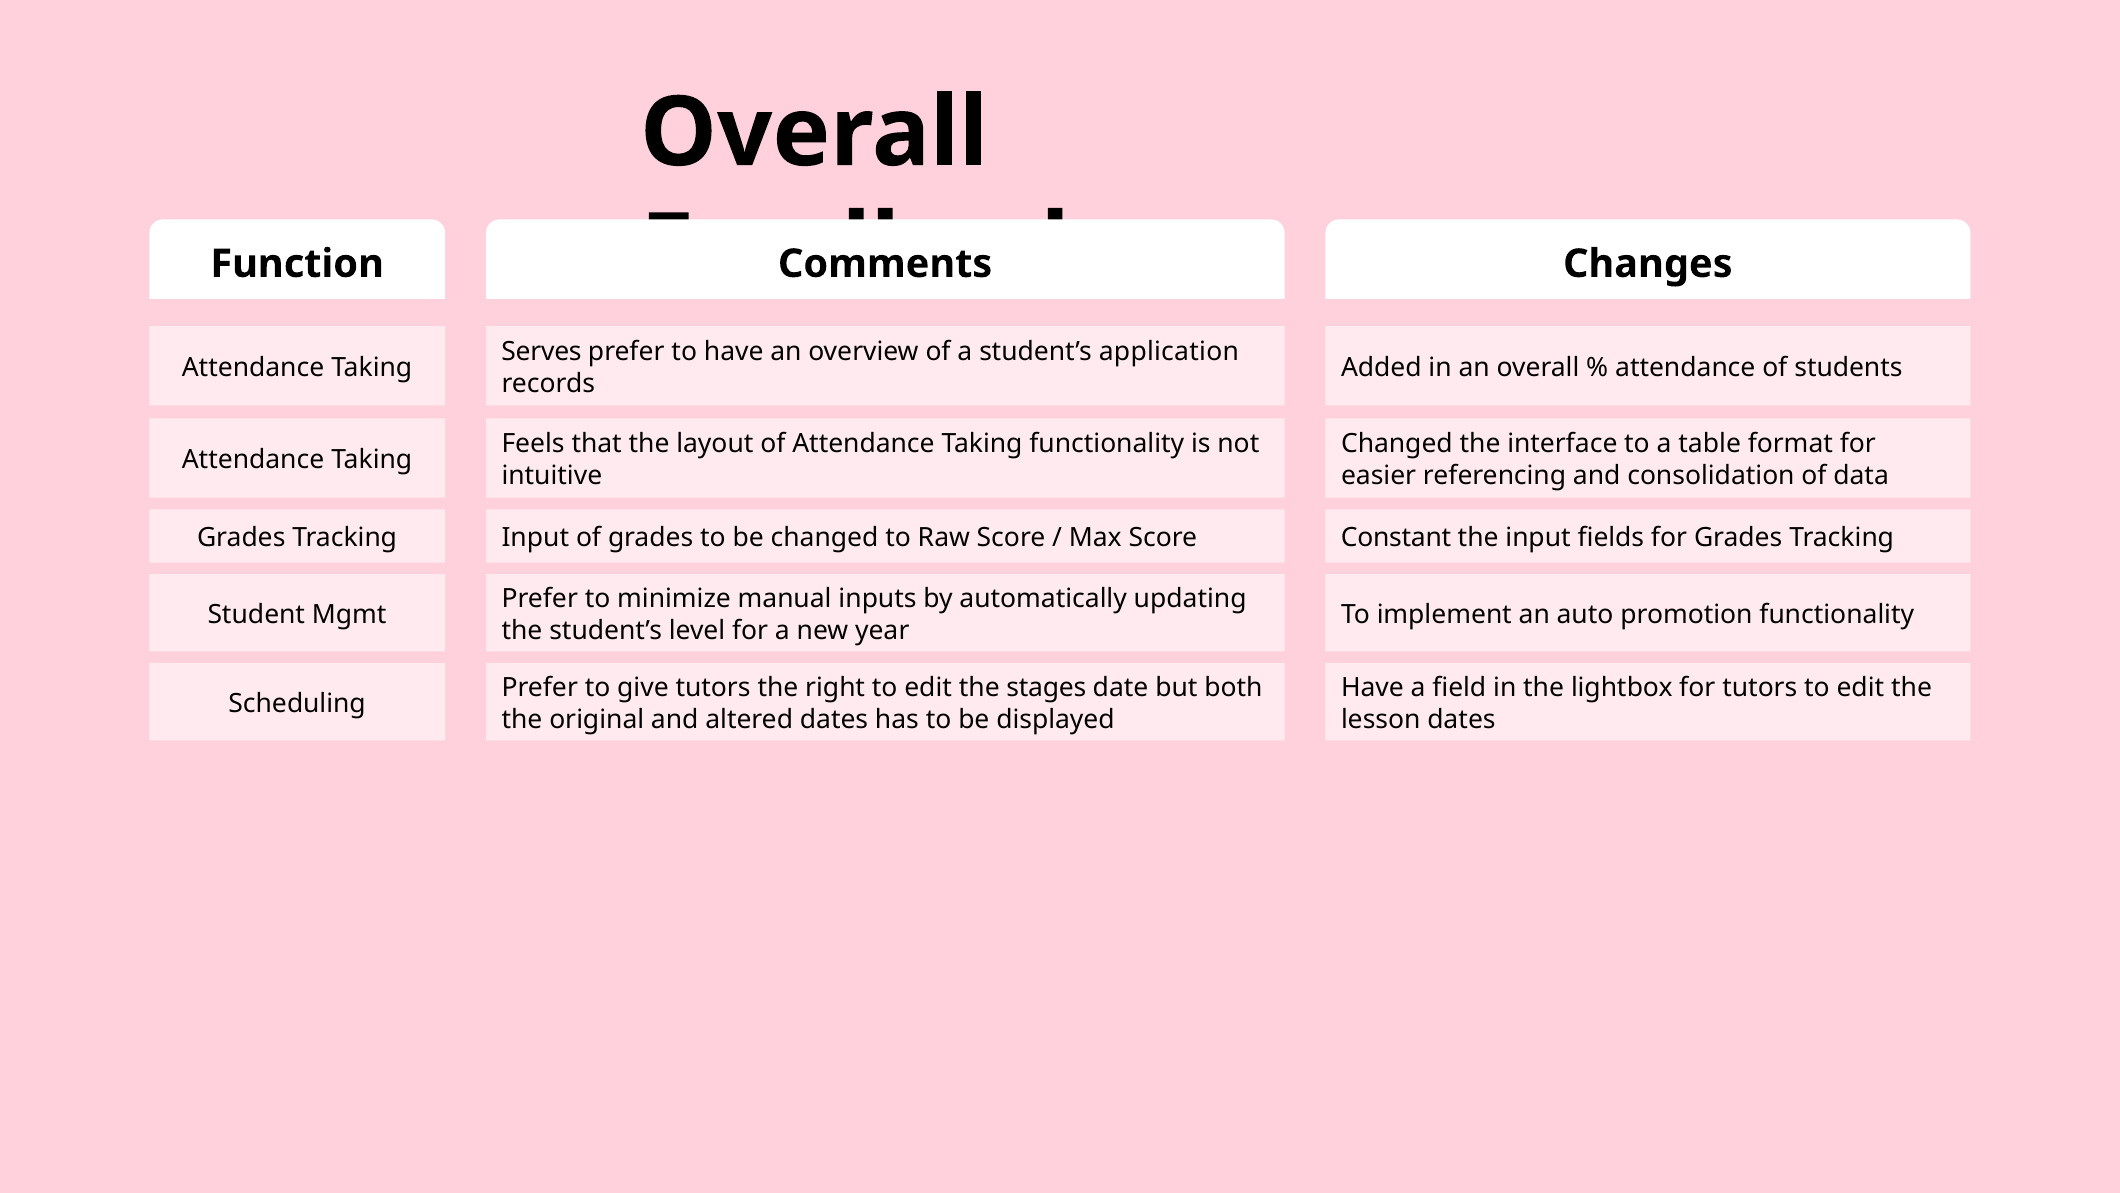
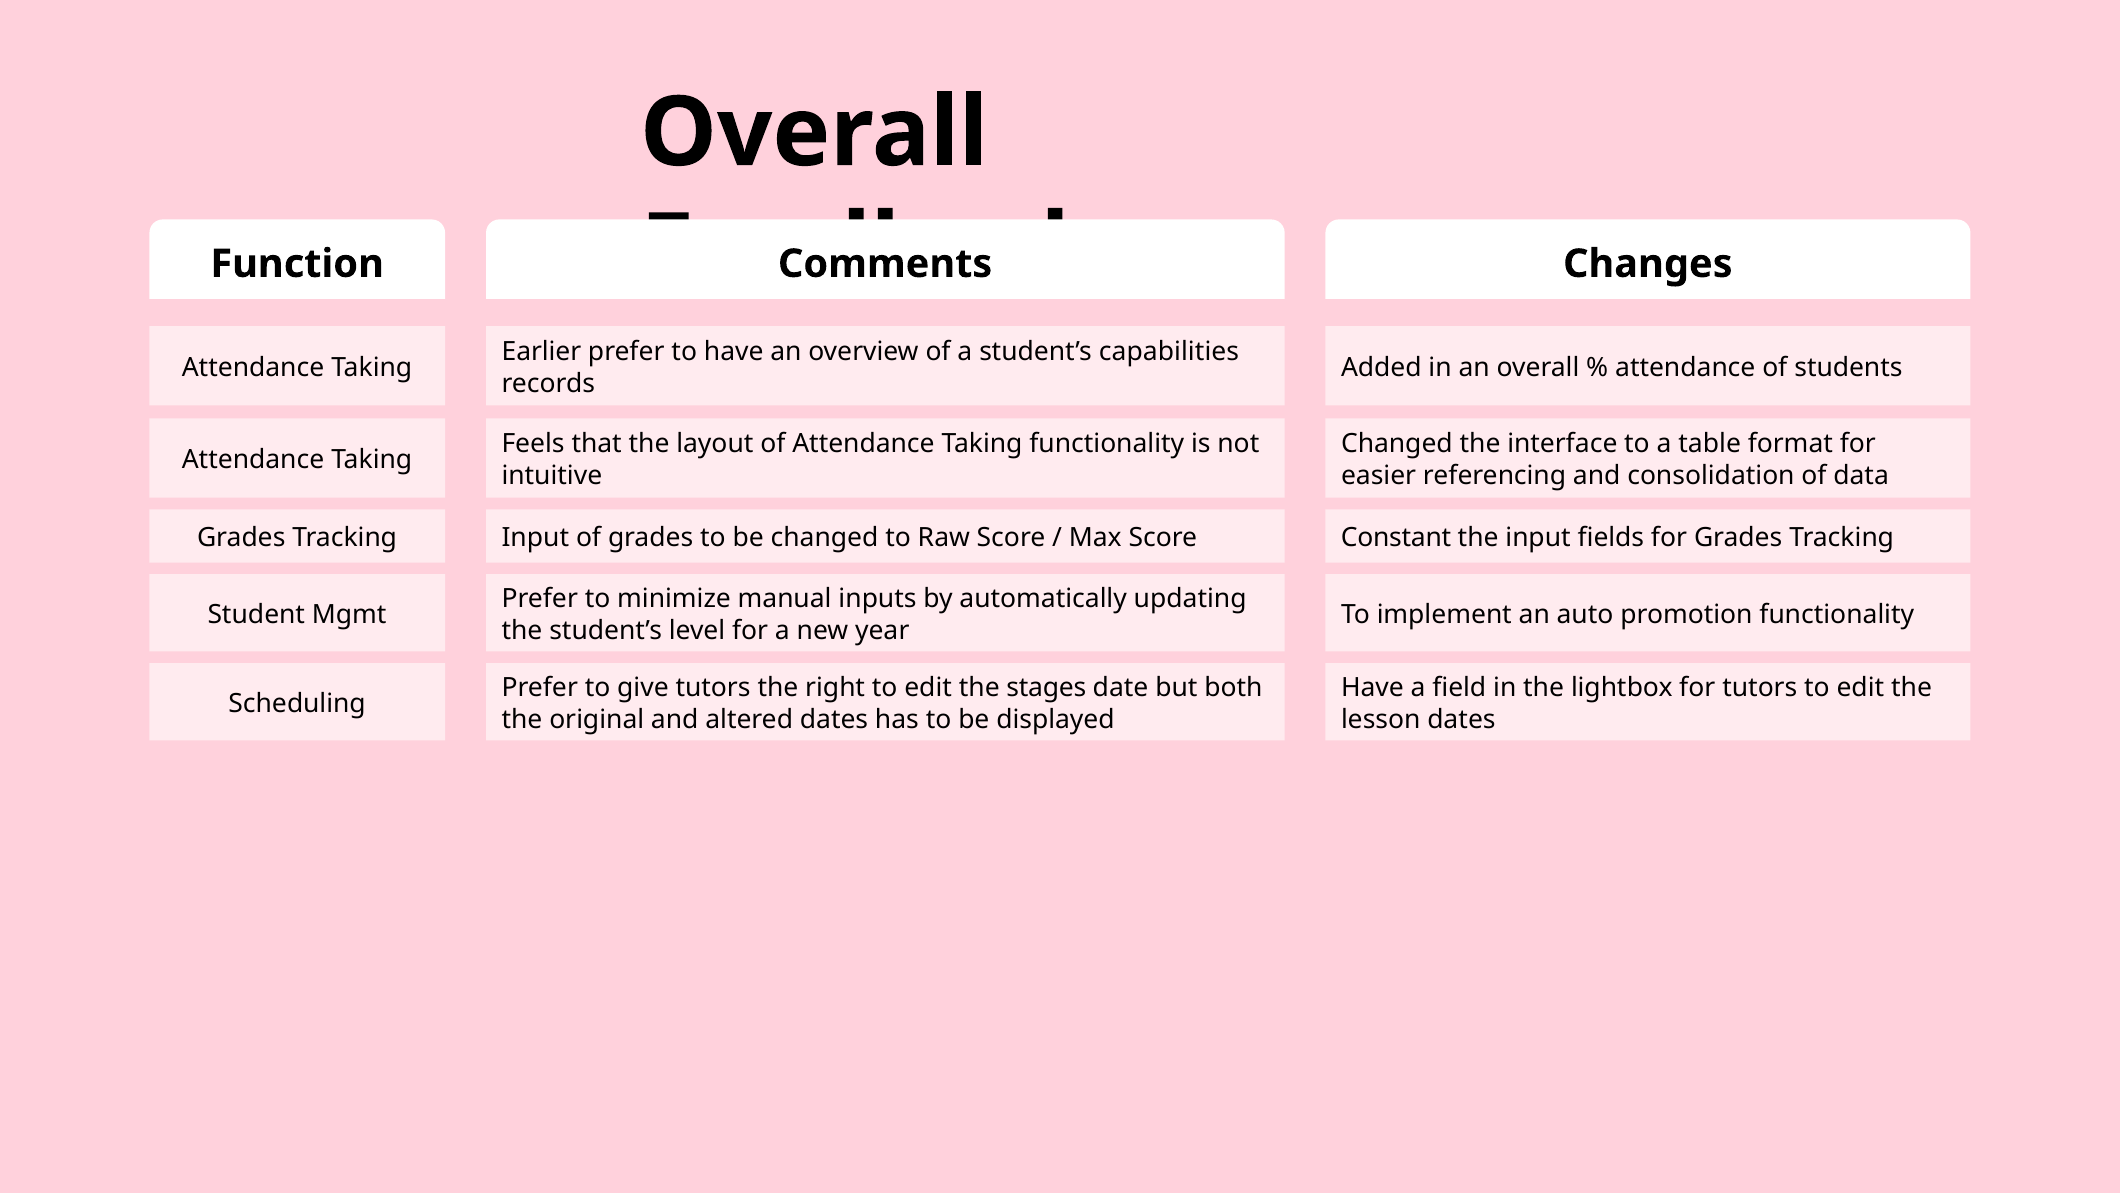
Serves: Serves -> Earlier
application: application -> capabilities
